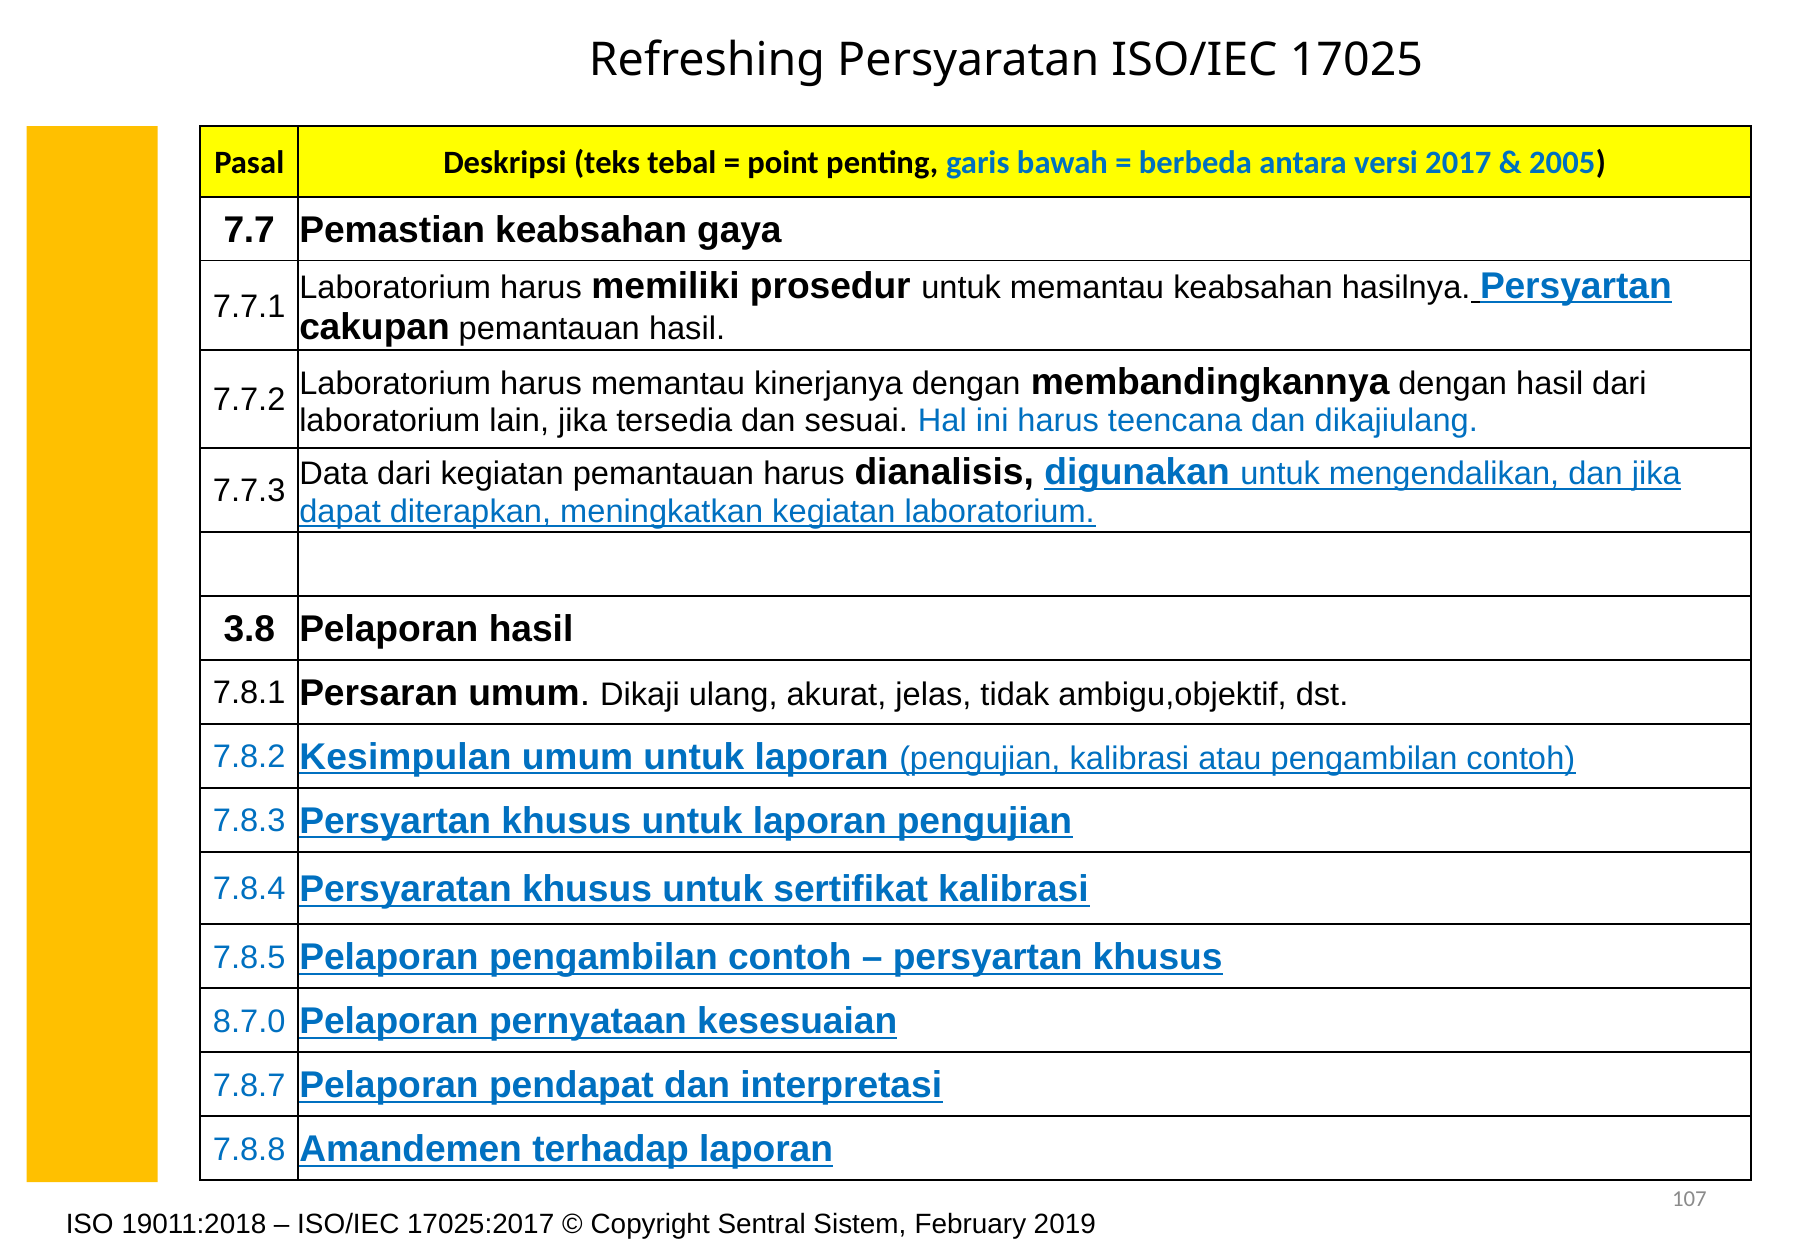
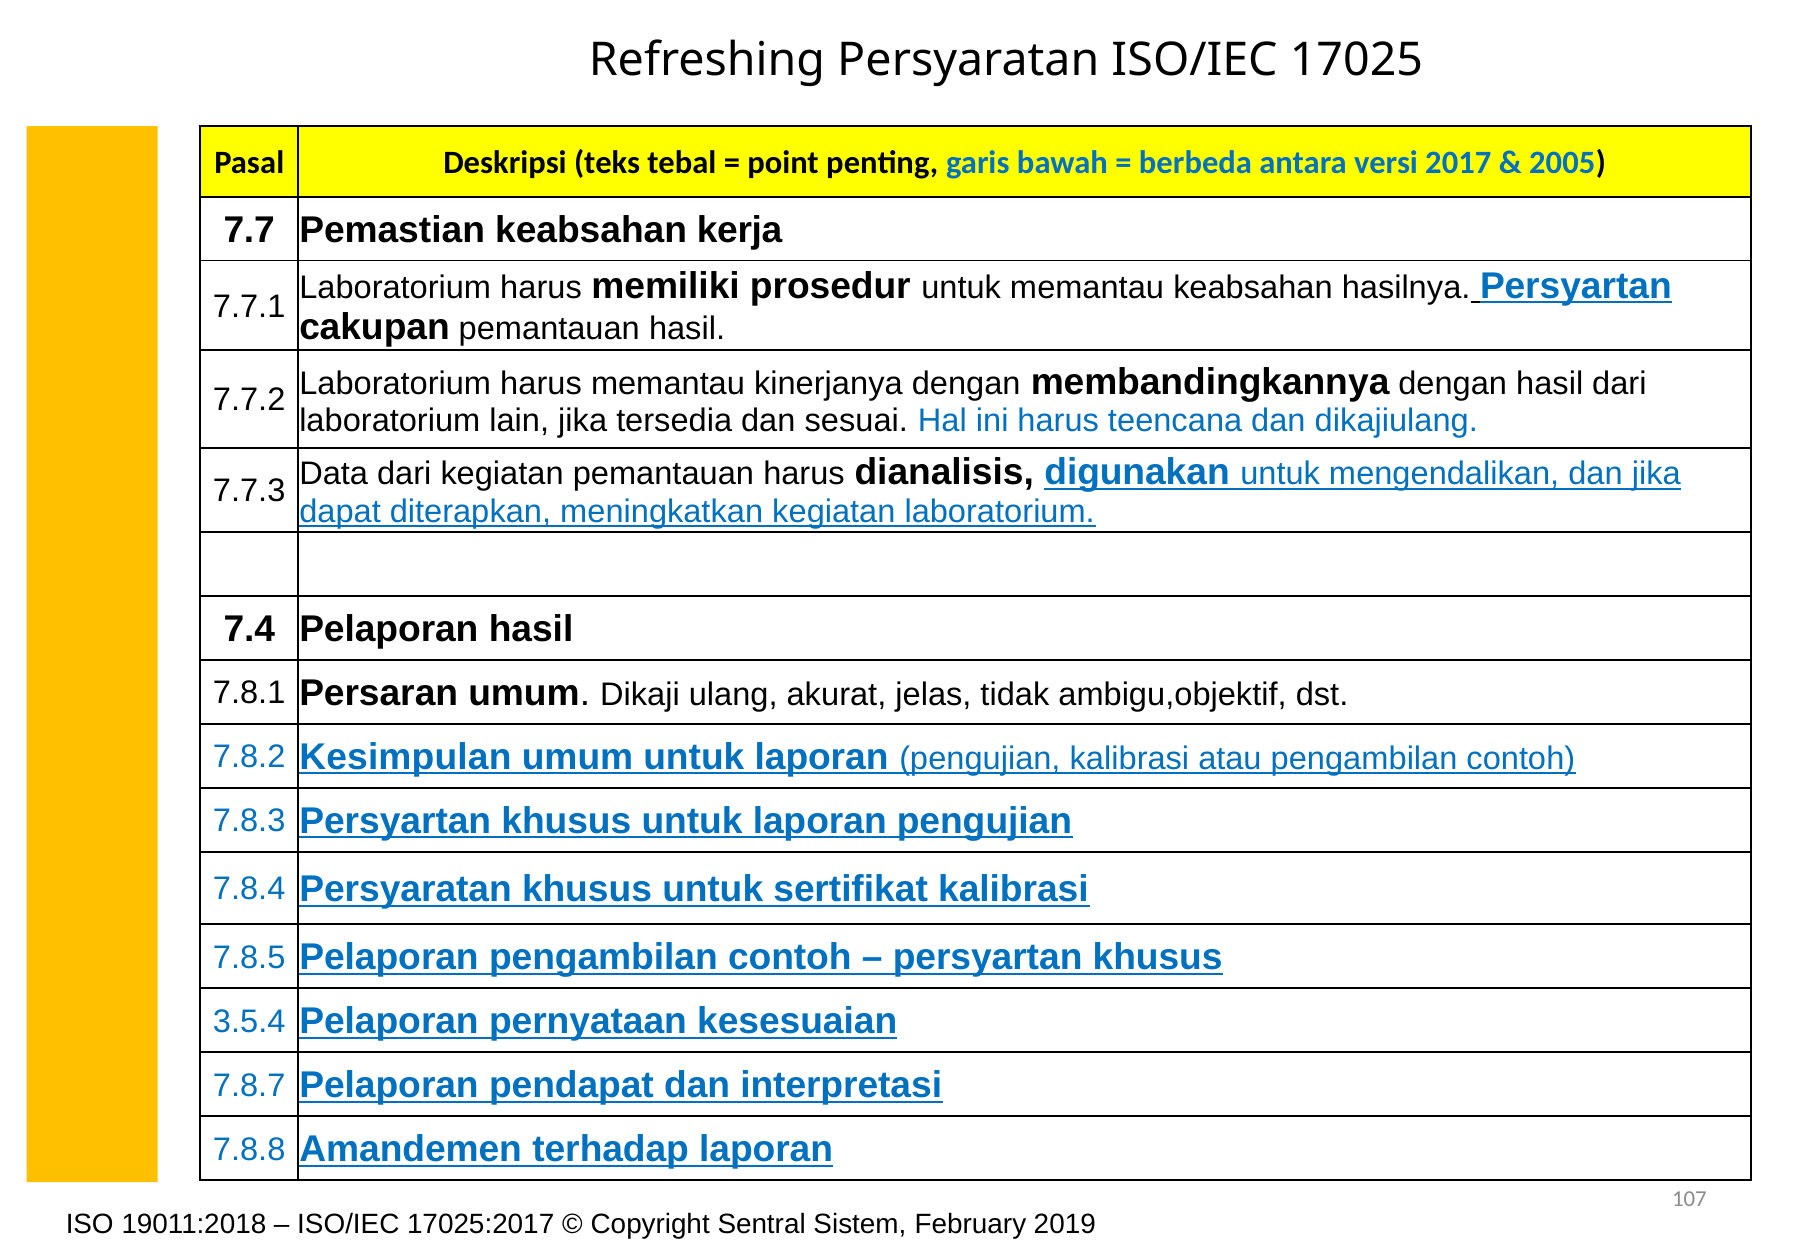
gaya: gaya -> kerja
3.8: 3.8 -> 7.4
8.7.0: 8.7.0 -> 3.5.4
